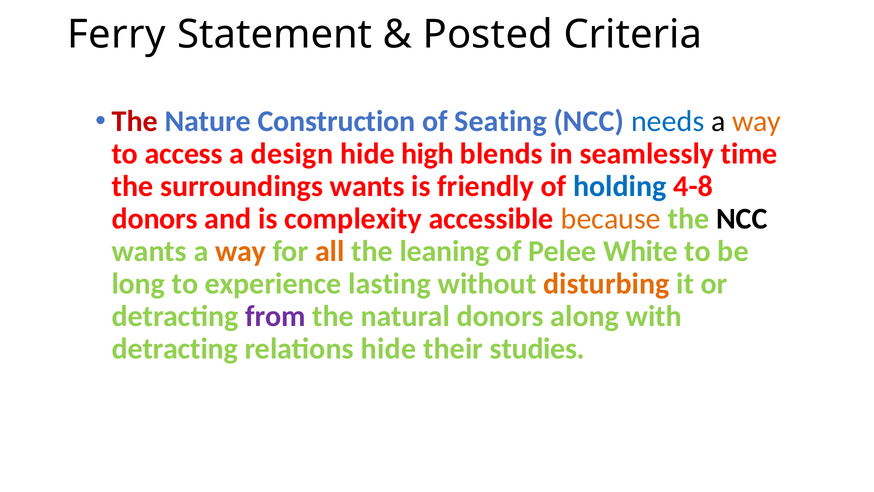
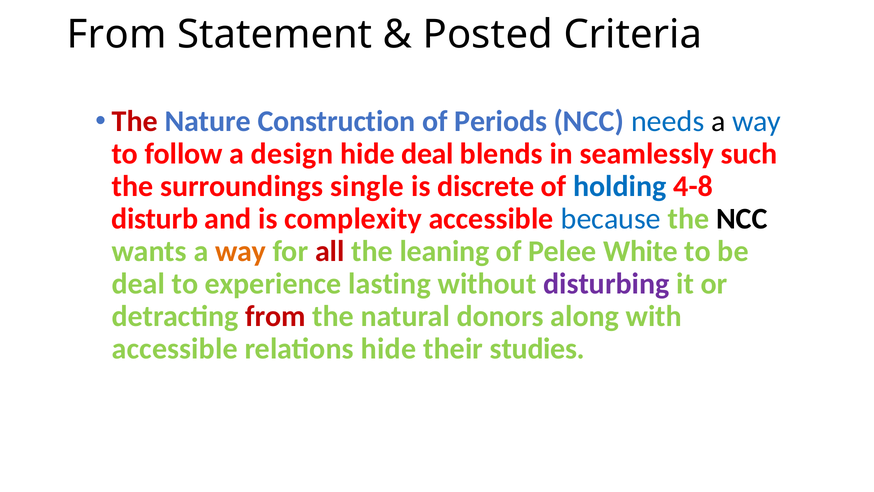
Ferry at (117, 34): Ferry -> From
Seating: Seating -> Periods
way at (757, 121) colour: orange -> blue
access: access -> follow
hide high: high -> deal
time: time -> such
surroundings wants: wants -> single
friendly: friendly -> discrete
donors at (155, 219): donors -> disturb
because colour: orange -> blue
all colour: orange -> red
long at (138, 283): long -> deal
disturbing colour: orange -> purple
from at (275, 316) colour: purple -> red
detracting at (175, 348): detracting -> accessible
